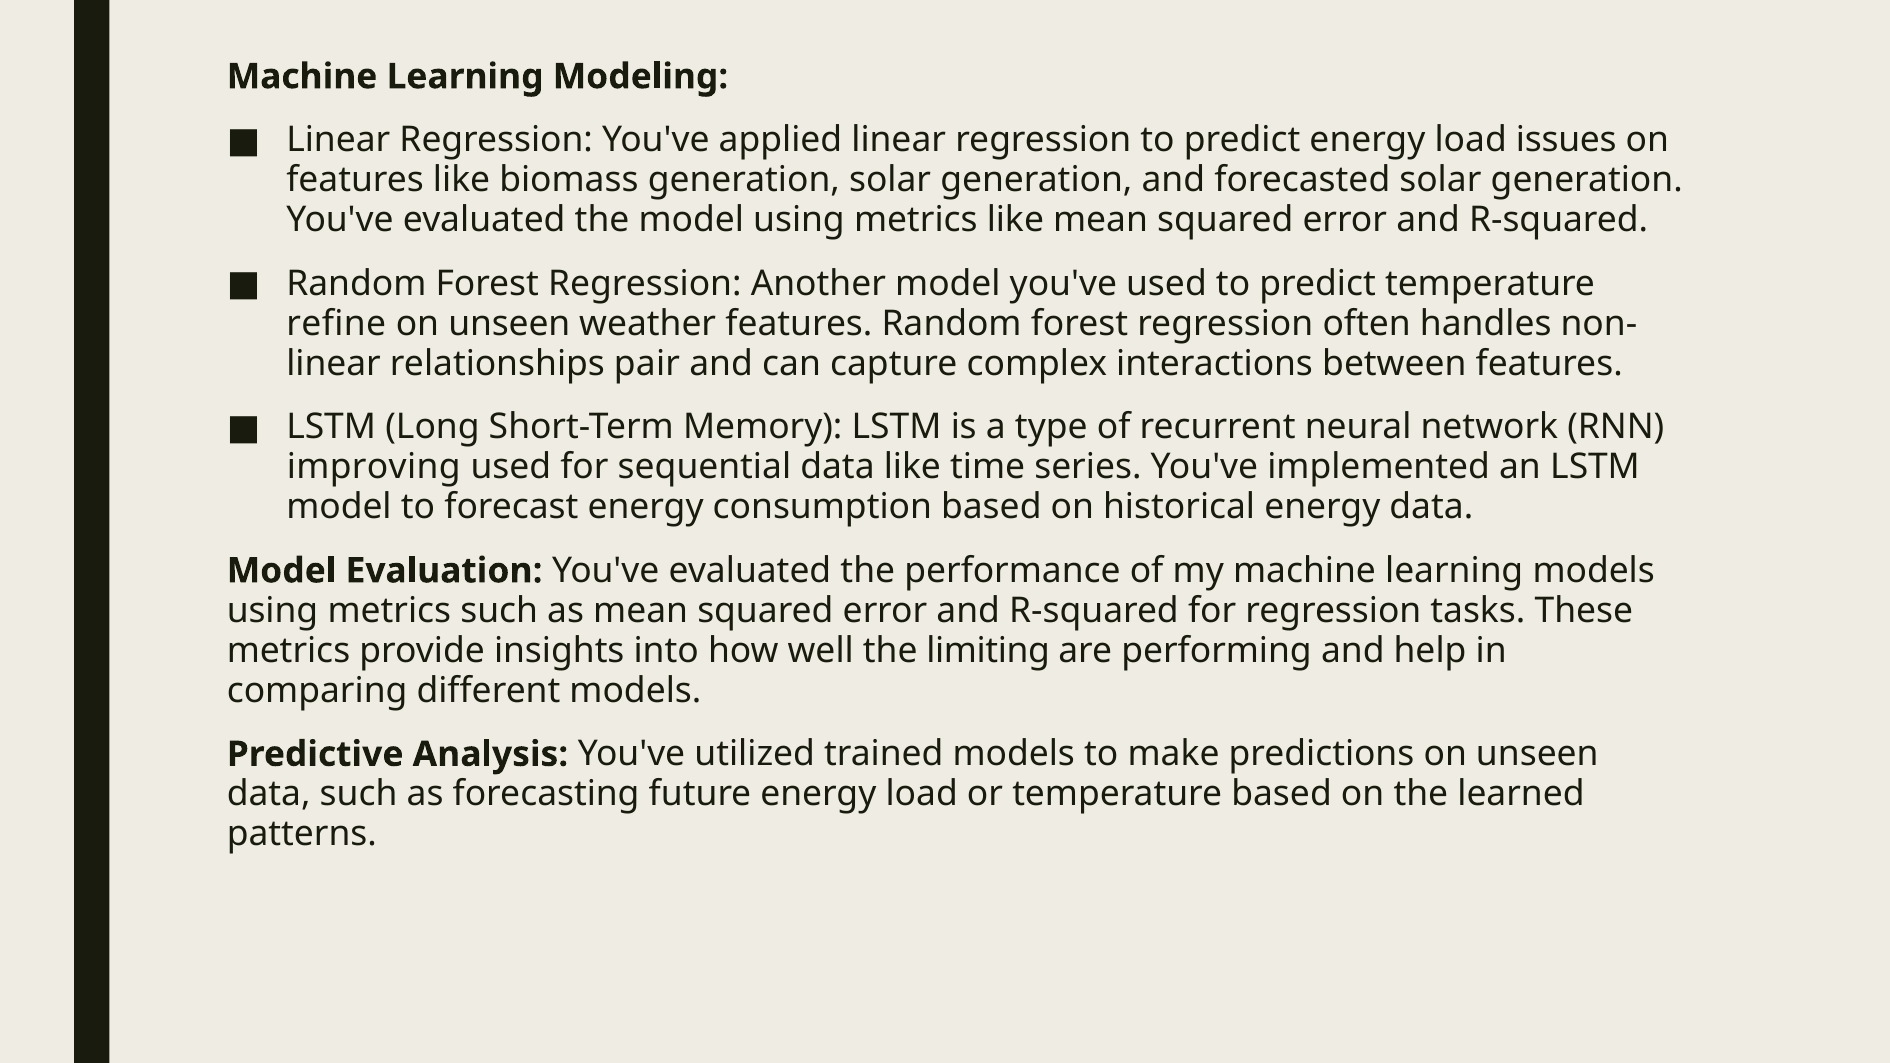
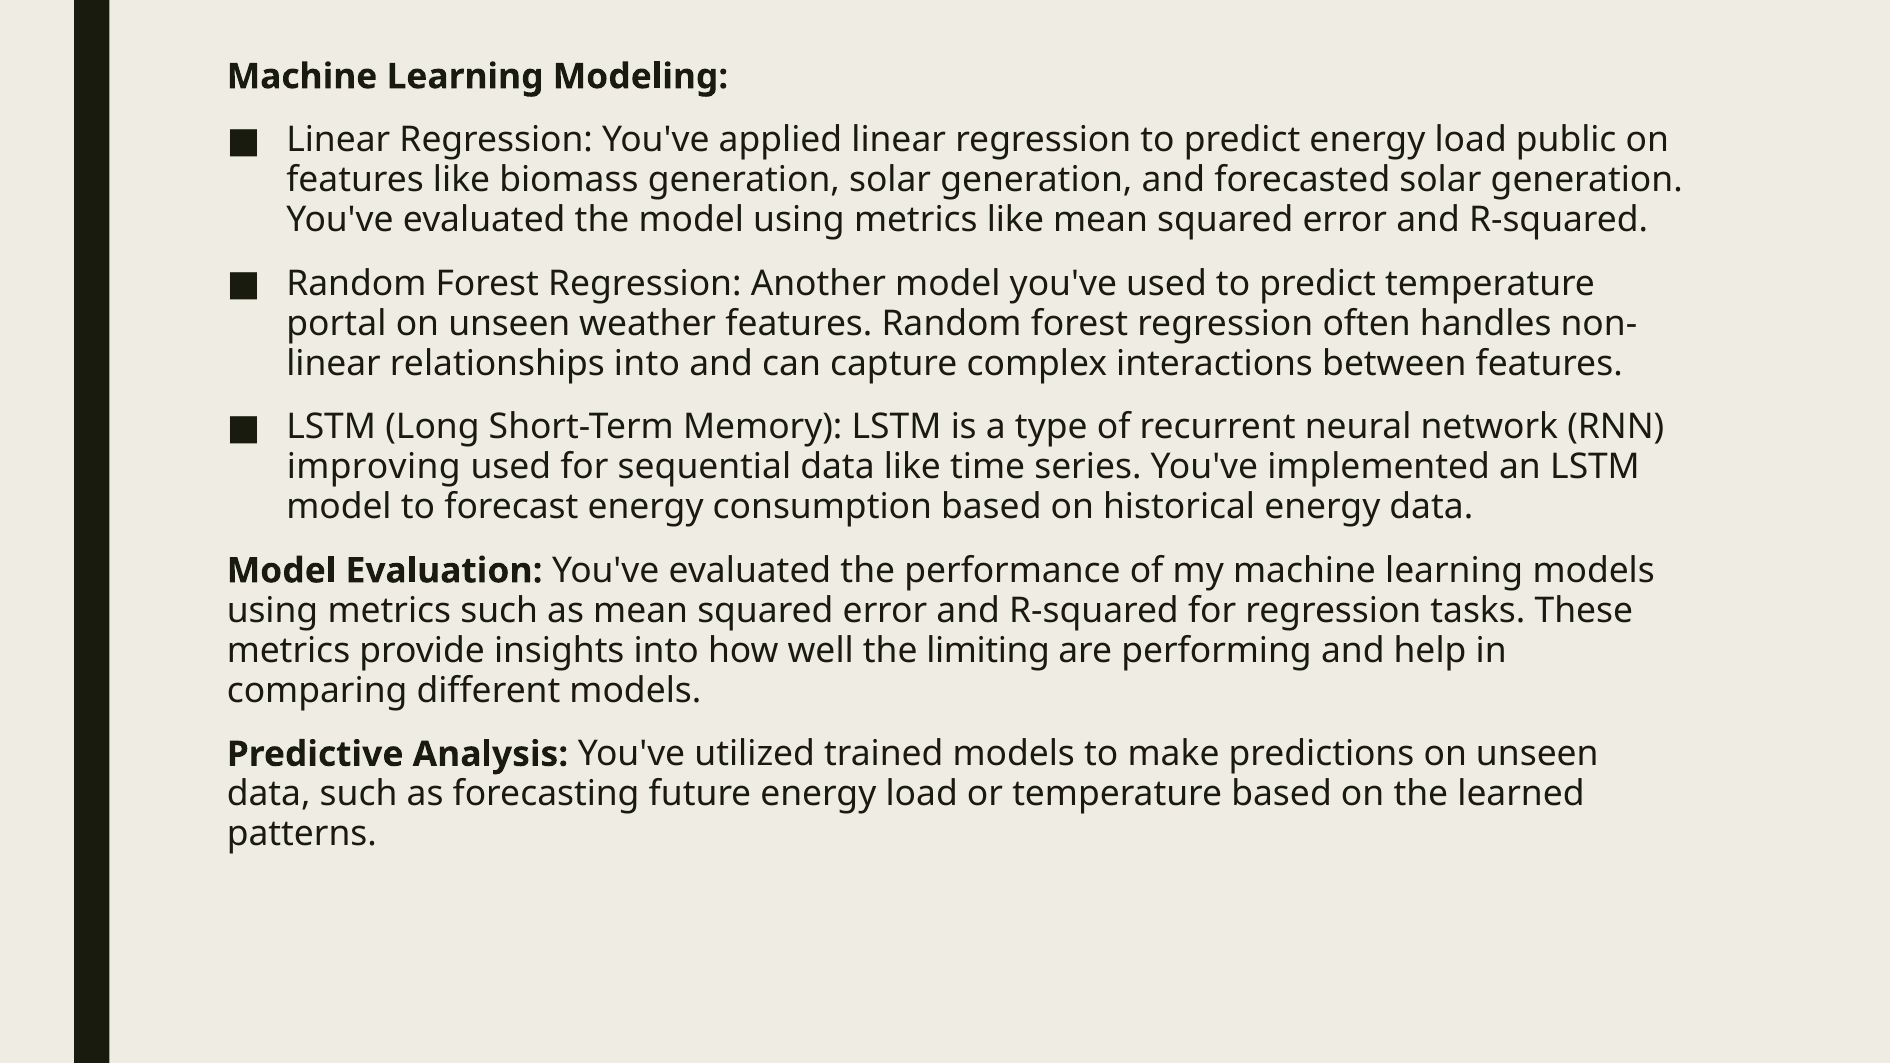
issues: issues -> public
refine: refine -> portal
relationships pair: pair -> into
